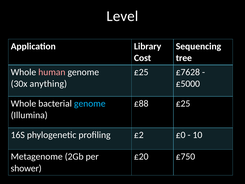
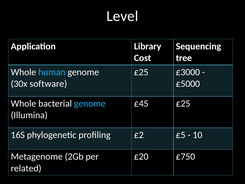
human colour: pink -> light blue
£7628: £7628 -> £3000
anything: anything -> software
£88: £88 -> £45
£0: £0 -> £5
shower: shower -> related
